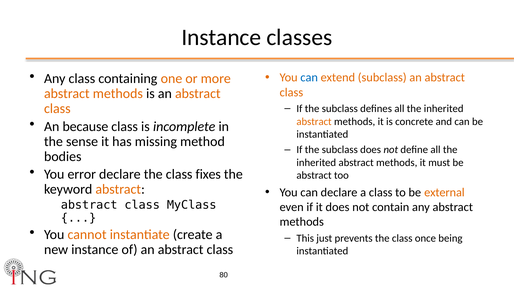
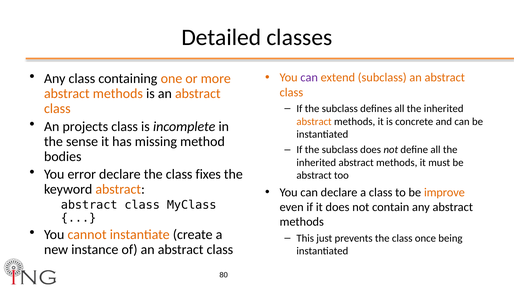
Instance at (221, 37): Instance -> Detailed
can at (309, 78) colour: blue -> purple
because: because -> projects
external: external -> improve
